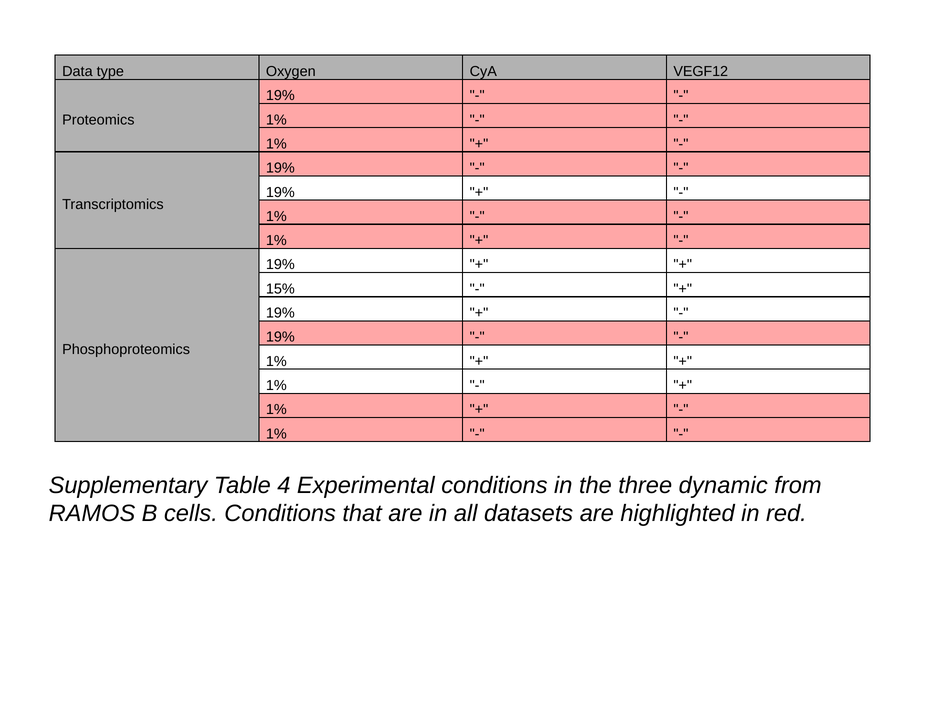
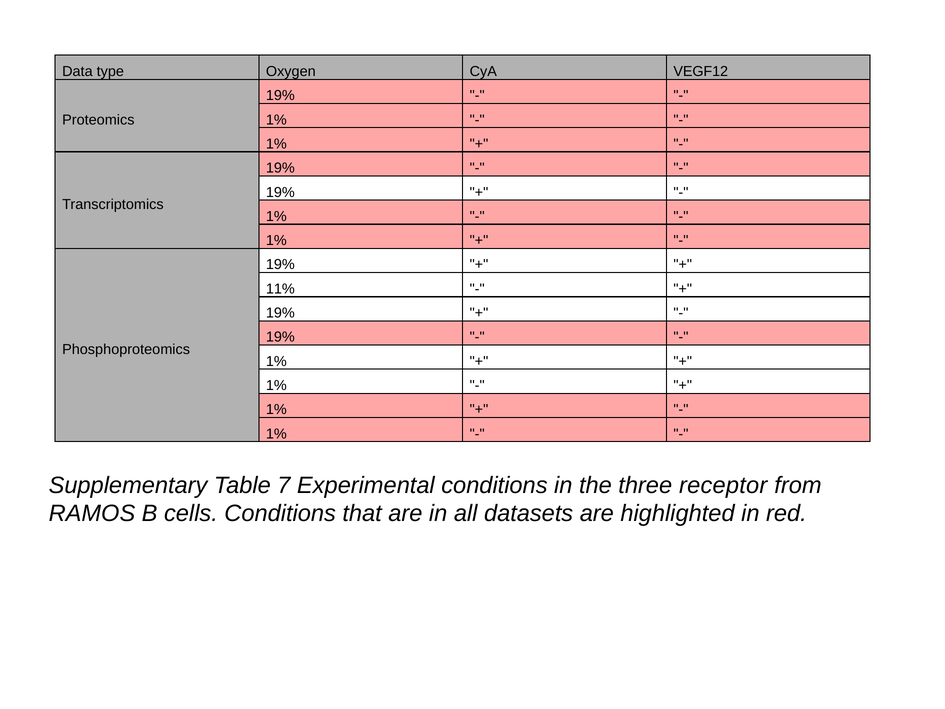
15%: 15% -> 11%
4: 4 -> 7
dynamic: dynamic -> receptor
